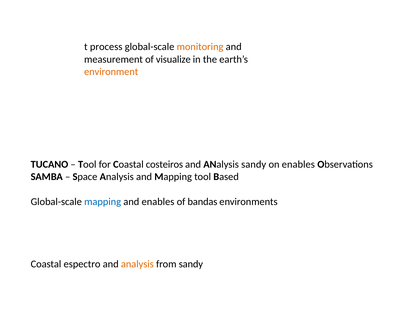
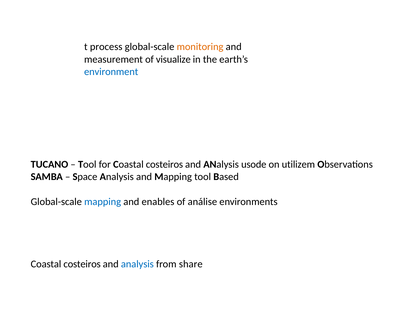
environment colour: orange -> blue
ANalysis sandy: sandy -> usode
on enables: enables -> utilizem
bandas: bandas -> análise
espectro at (82, 264): espectro -> costeiros
analysis at (137, 264) colour: orange -> blue
from sandy: sandy -> share
